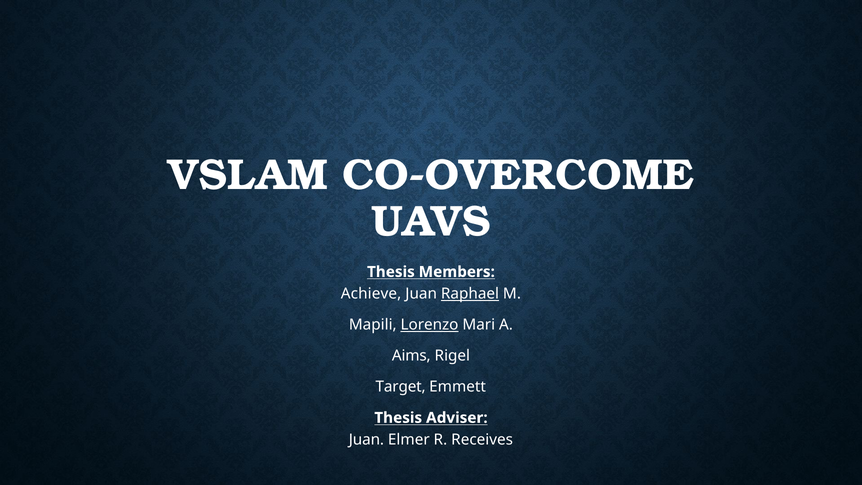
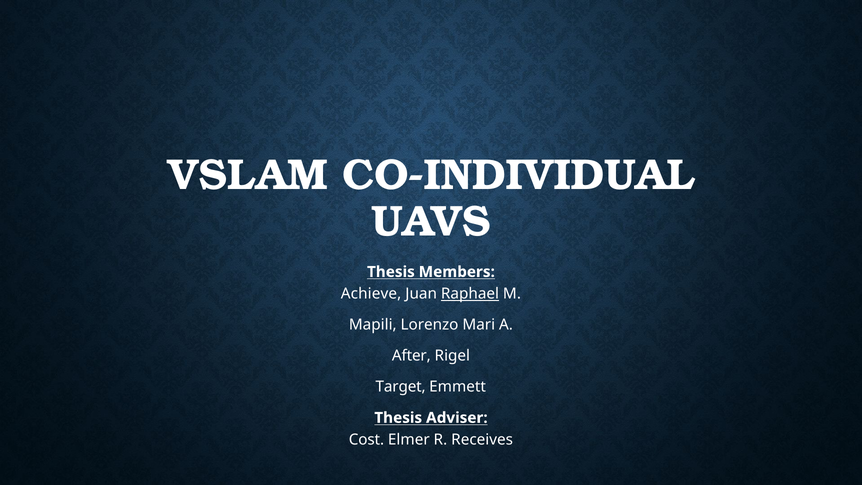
CO-OVERCOME: CO-OVERCOME -> CO-INDIVIDUAL
Lorenzo underline: present -> none
Aims: Aims -> After
Juan at (366, 440): Juan -> Cost
